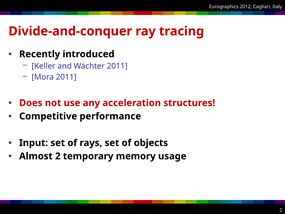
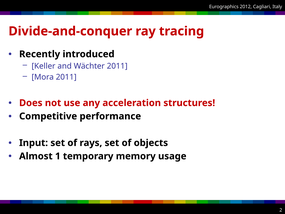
Almost 2: 2 -> 1
